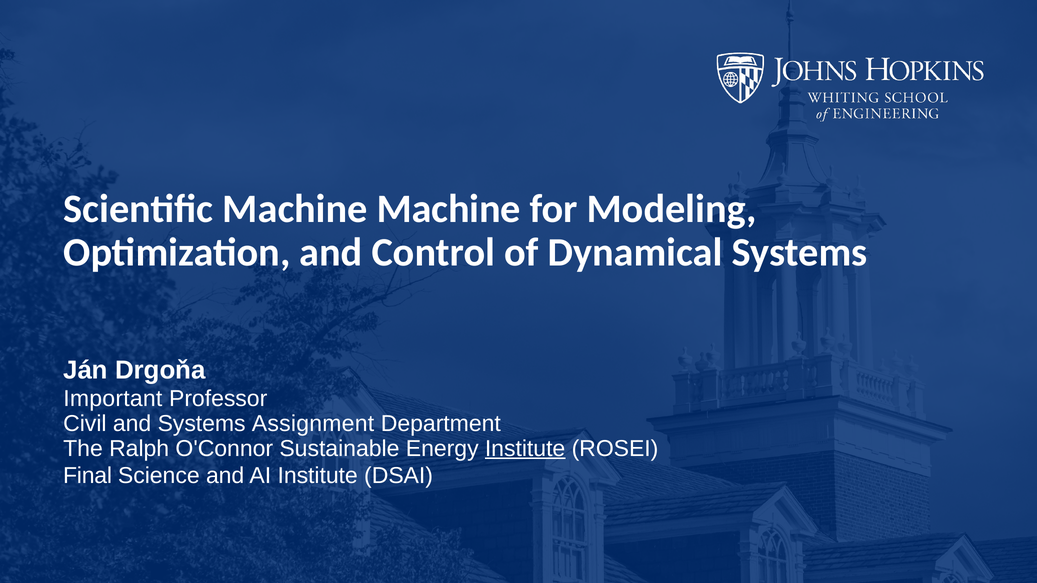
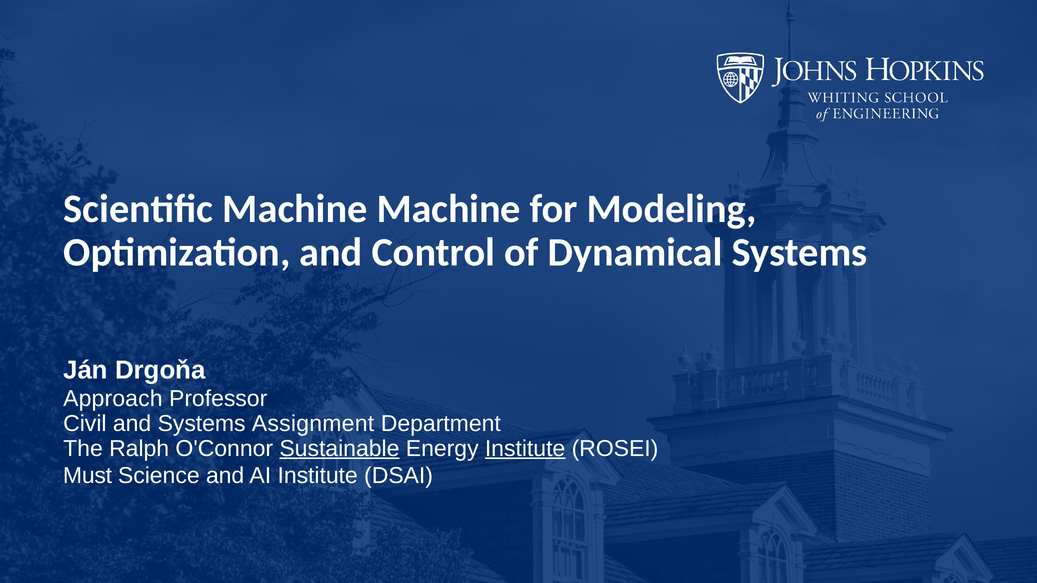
Important: Important -> Approach
Sustainable underline: none -> present
Final: Final -> Must
